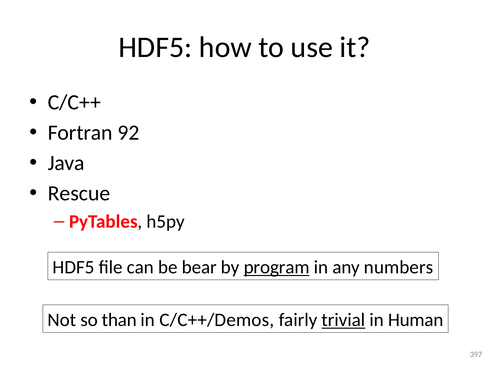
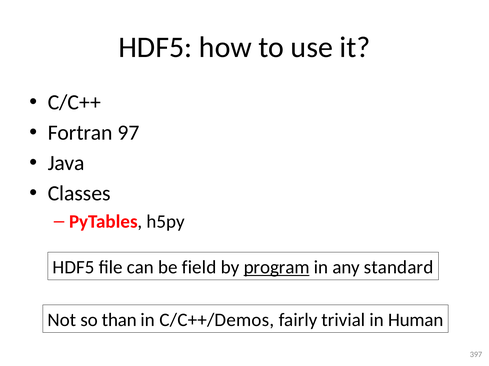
92: 92 -> 97
Rescue: Rescue -> Classes
bear: bear -> field
numbers: numbers -> standard
trivial underline: present -> none
